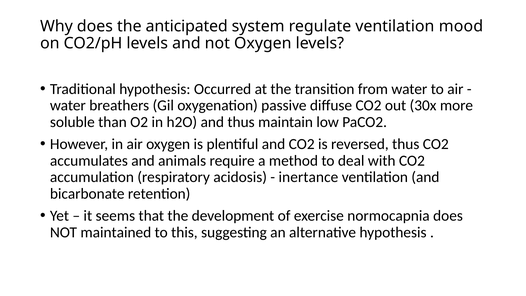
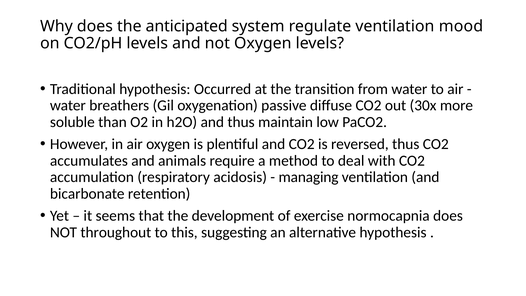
inertance: inertance -> managing
maintained: maintained -> throughout
